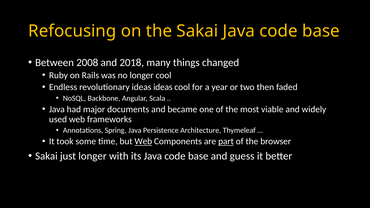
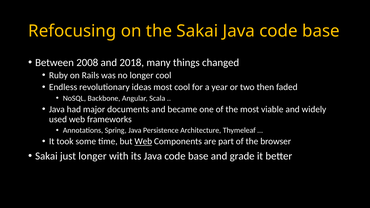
ideas ideas: ideas -> most
part underline: present -> none
guess: guess -> grade
